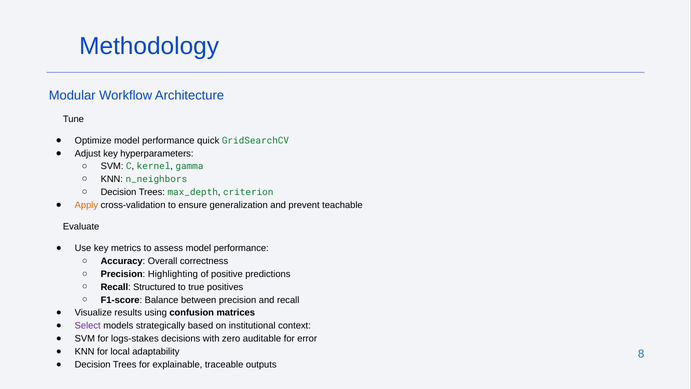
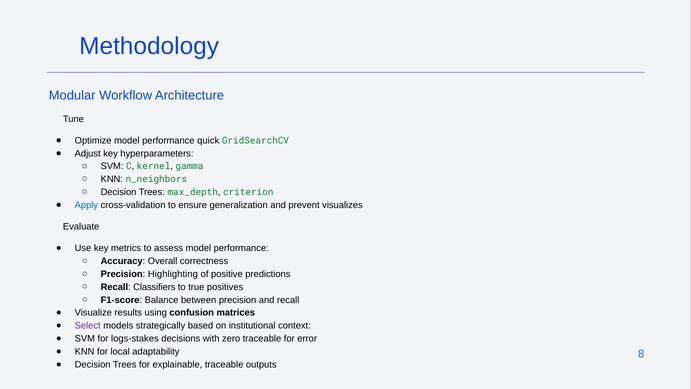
Apply colour: orange -> blue
teachable: teachable -> visualizes
Structured: Structured -> Classifiers
zero auditable: auditable -> traceable
